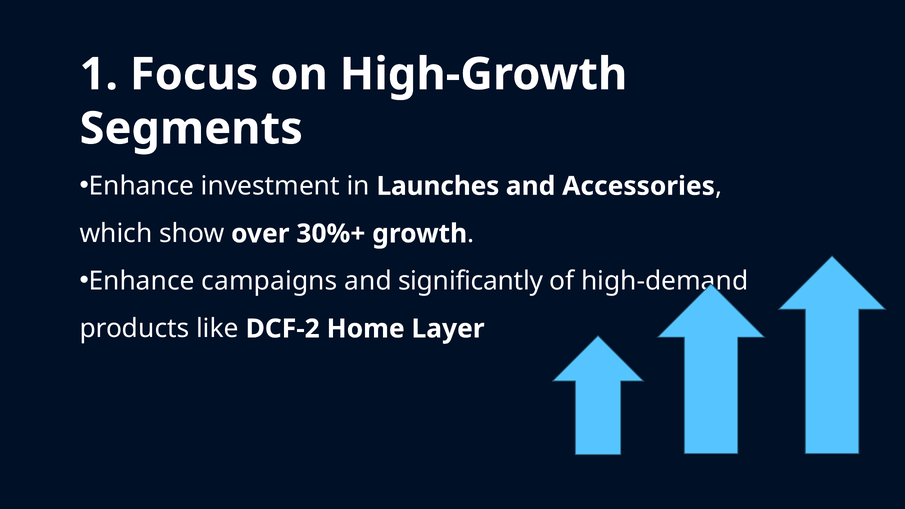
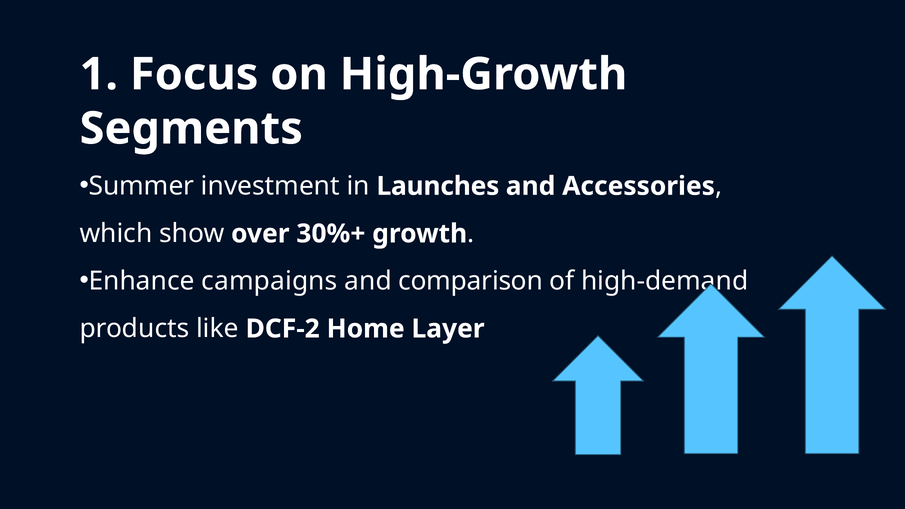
Enhance at (141, 186): Enhance -> Summer
significantly: significantly -> comparison
